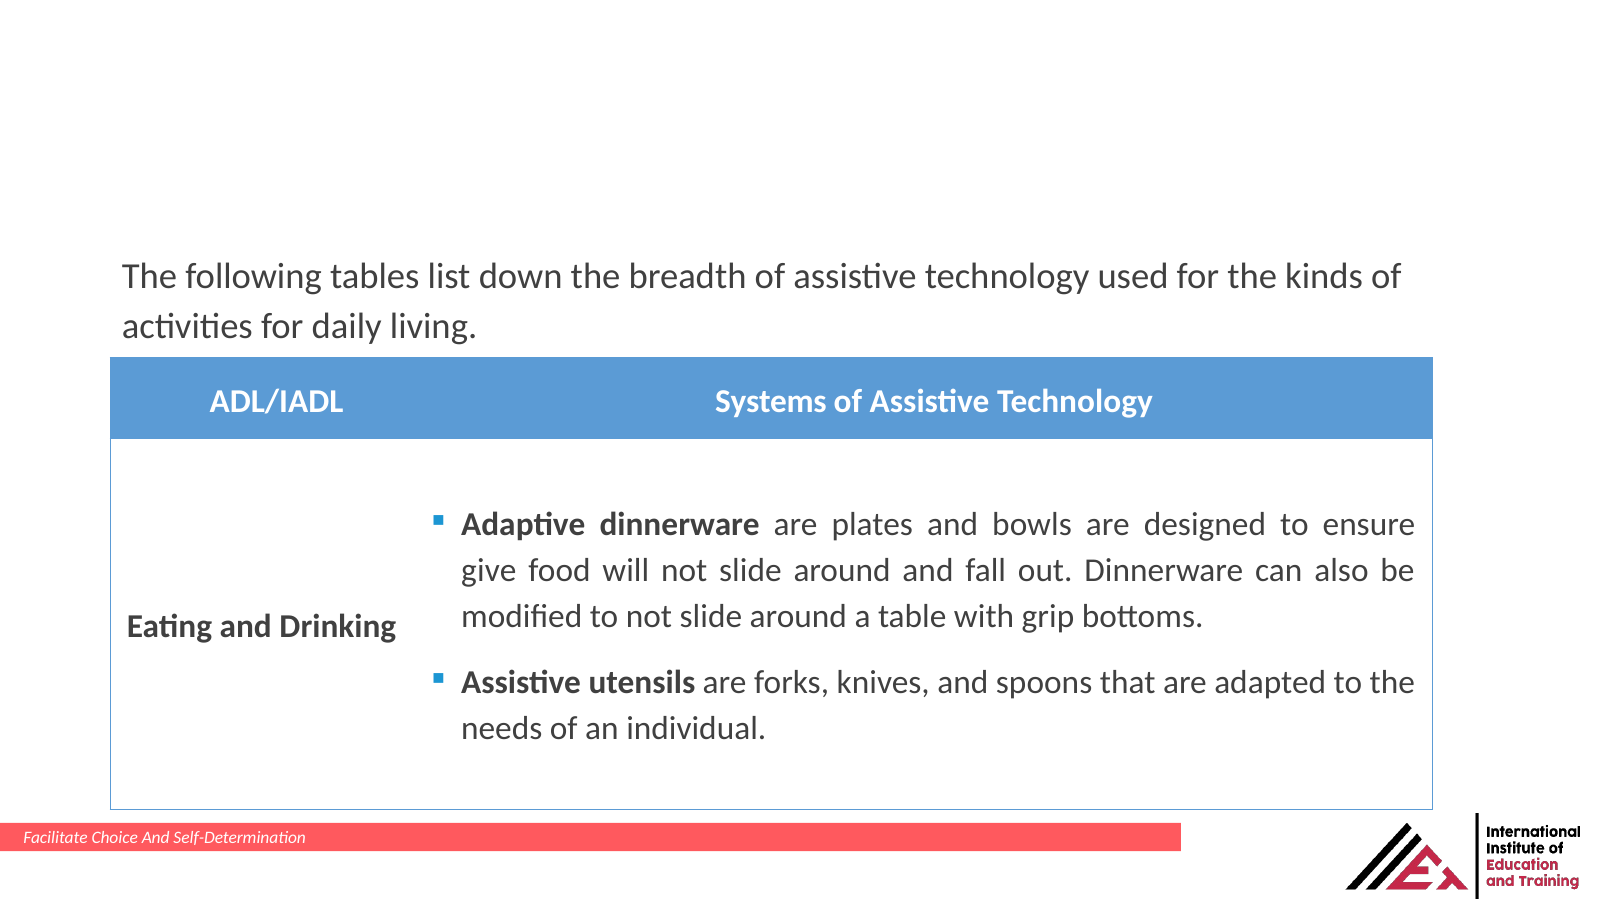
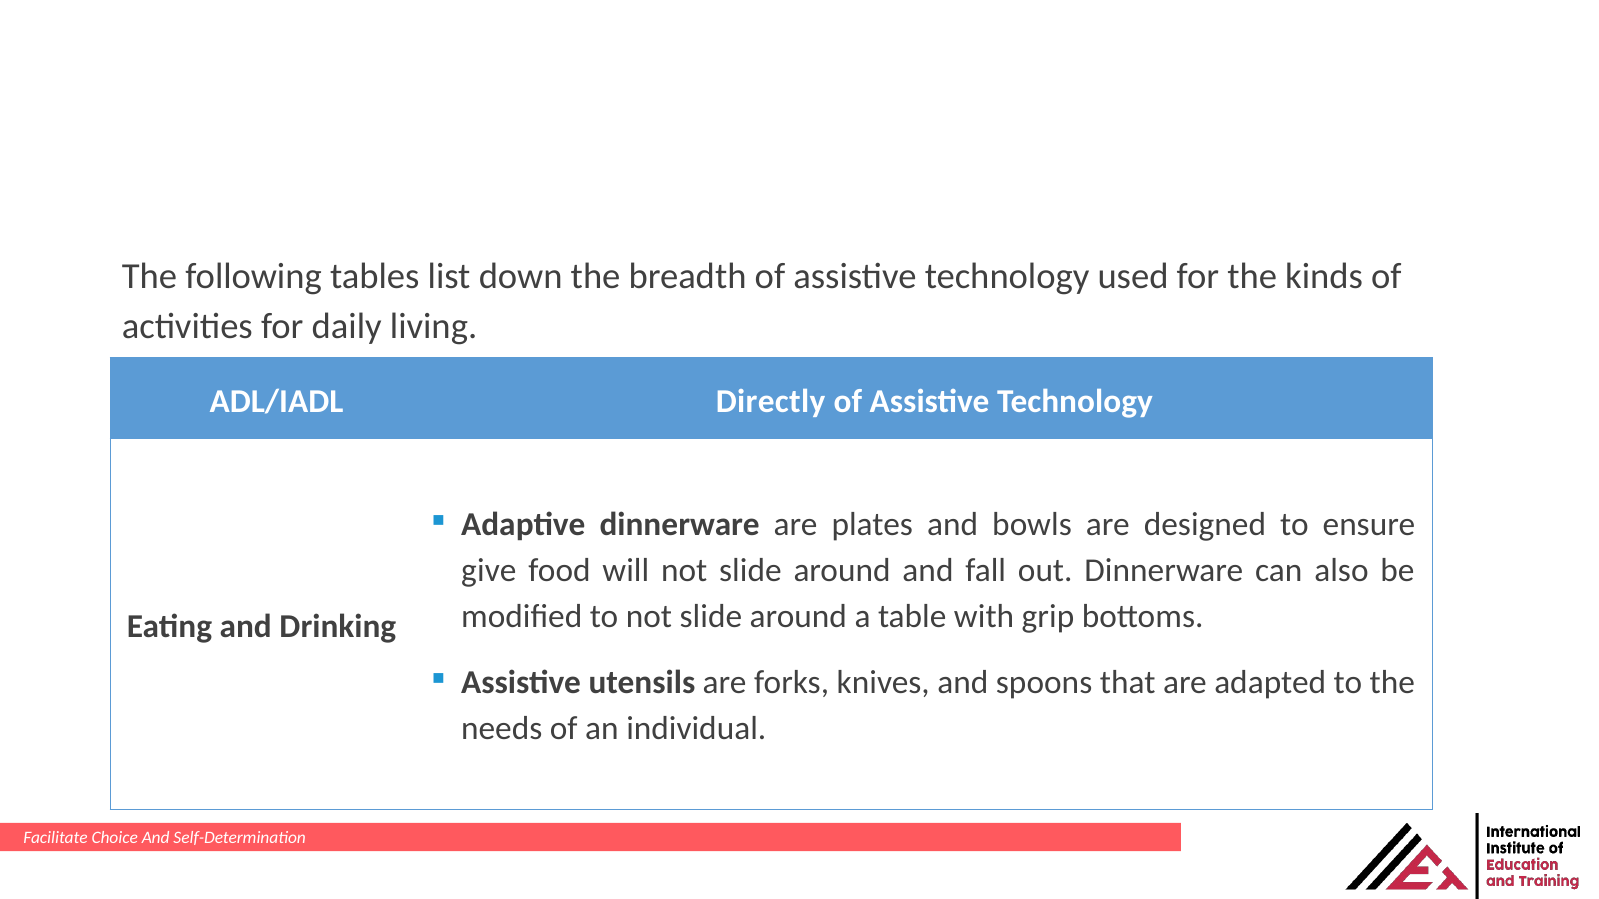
Systems: Systems -> Directly
